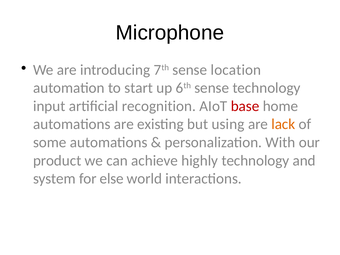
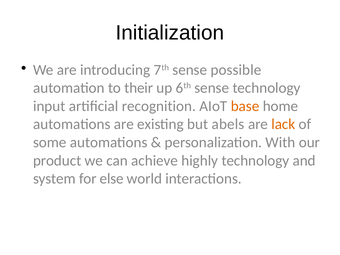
Microphone: Microphone -> Initialization
location: location -> possible
start: start -> their
base colour: red -> orange
using: using -> abels
